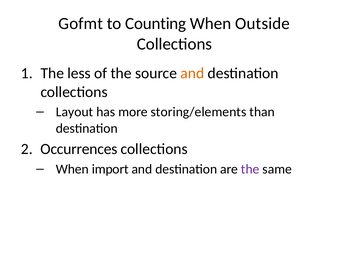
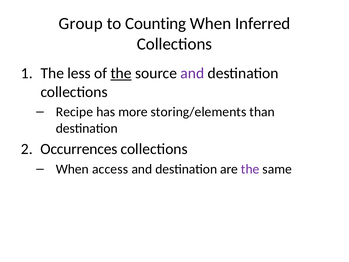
Gofmt: Gofmt -> Group
Outside: Outside -> Inferred
the at (121, 73) underline: none -> present
and at (192, 73) colour: orange -> purple
Layout: Layout -> Recipe
import: import -> access
